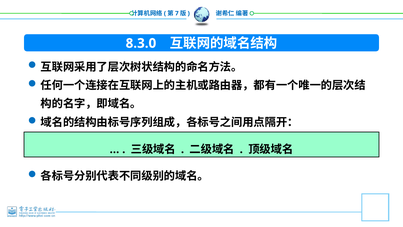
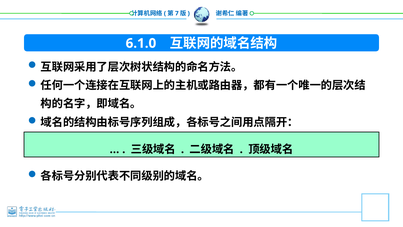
8.3.0: 8.3.0 -> 6.1.0
